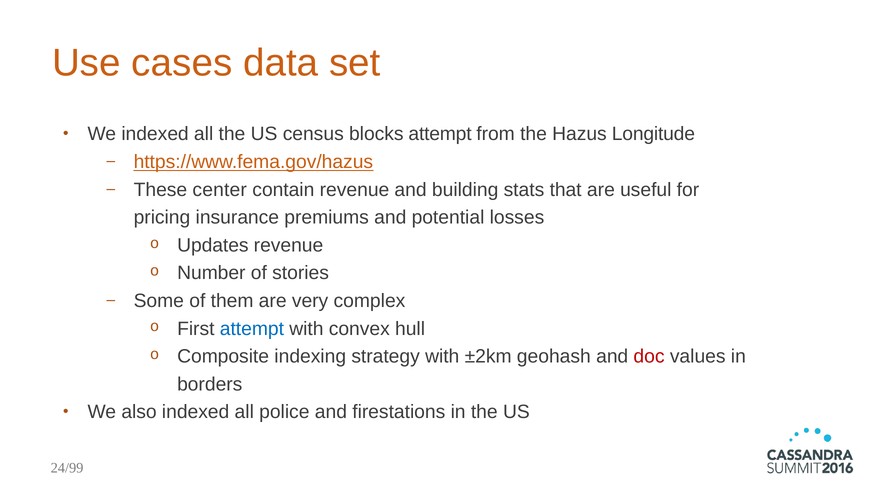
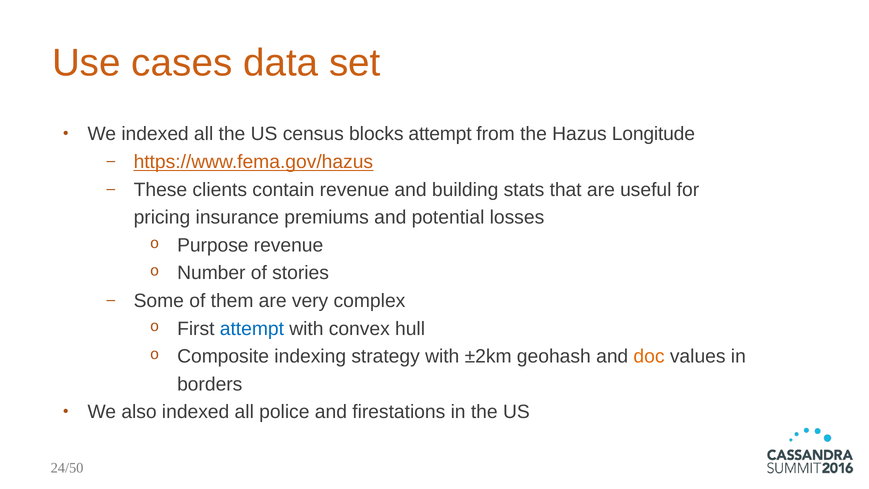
center: center -> clients
Updates: Updates -> Purpose
doc colour: red -> orange
24/99: 24/99 -> 24/50
